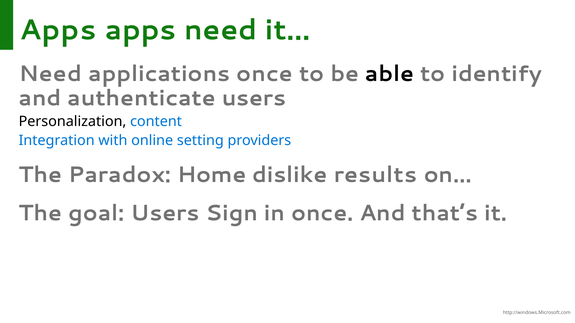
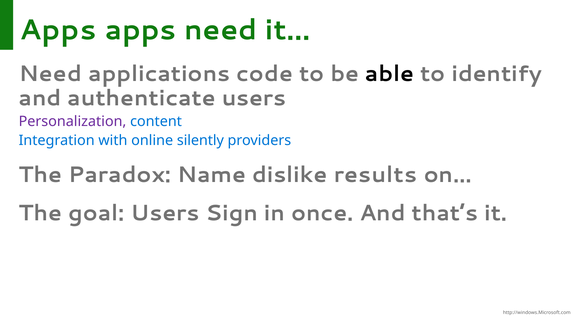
applications once: once -> code
Personalization colour: black -> purple
setting: setting -> silently
Home: Home -> Name
